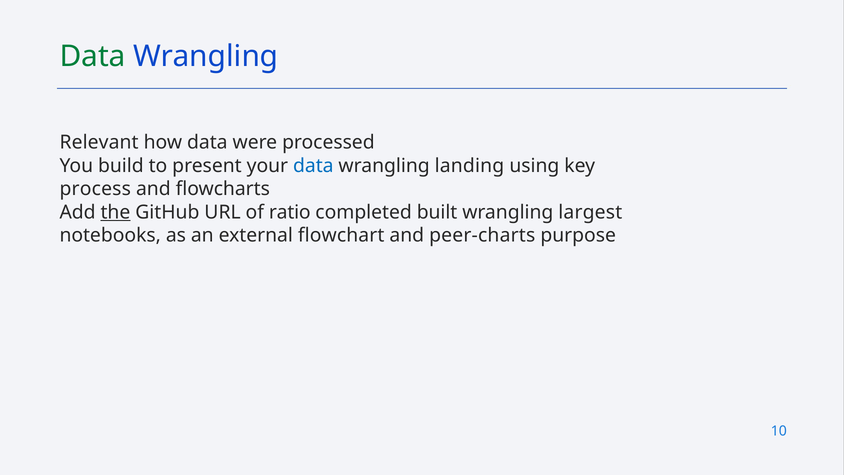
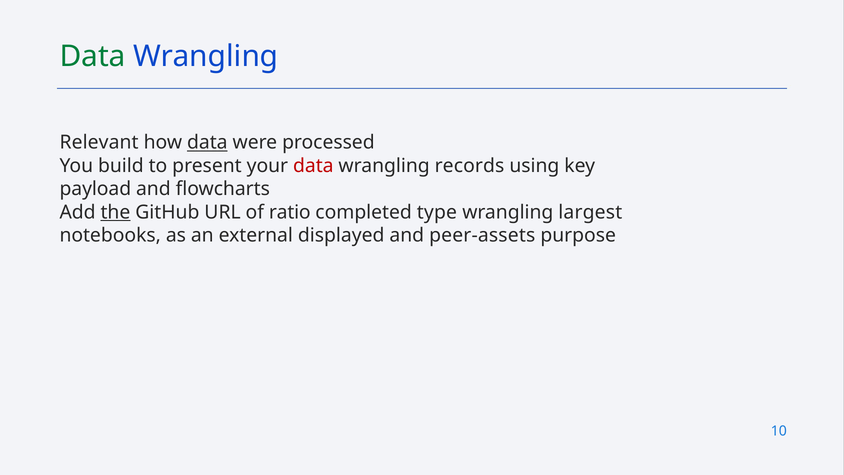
data at (207, 142) underline: none -> present
data at (313, 166) colour: blue -> red
landing: landing -> records
process: process -> payload
built: built -> type
flowchart: flowchart -> displayed
peer-charts: peer-charts -> peer-assets
